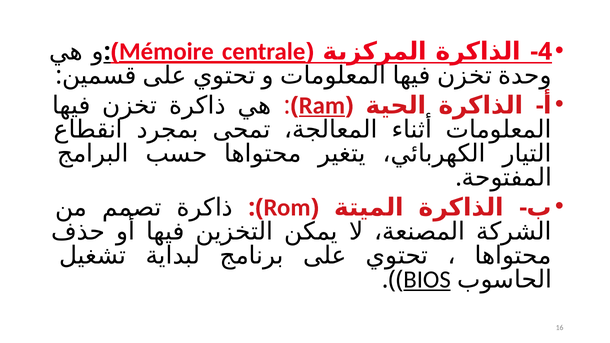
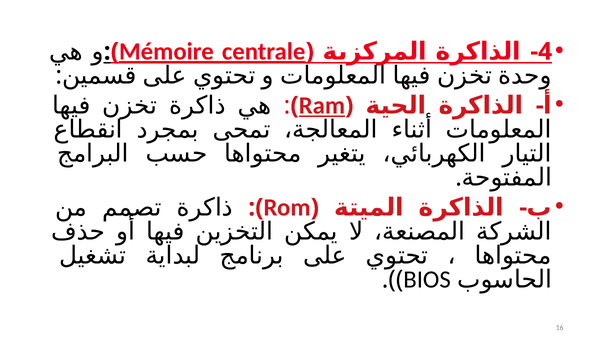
BIOS underline: present -> none
